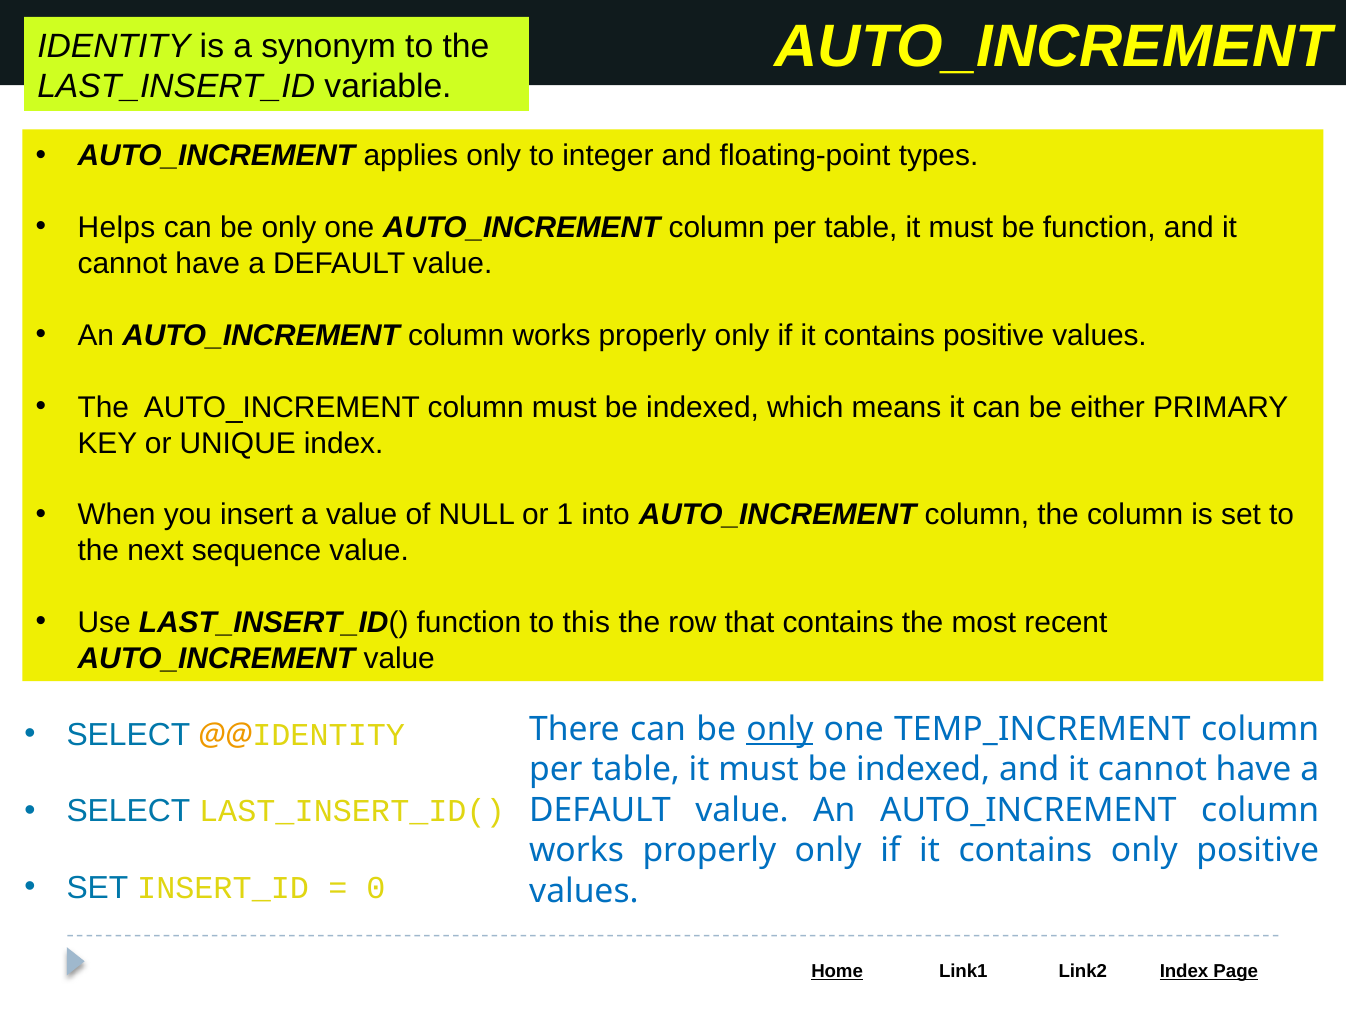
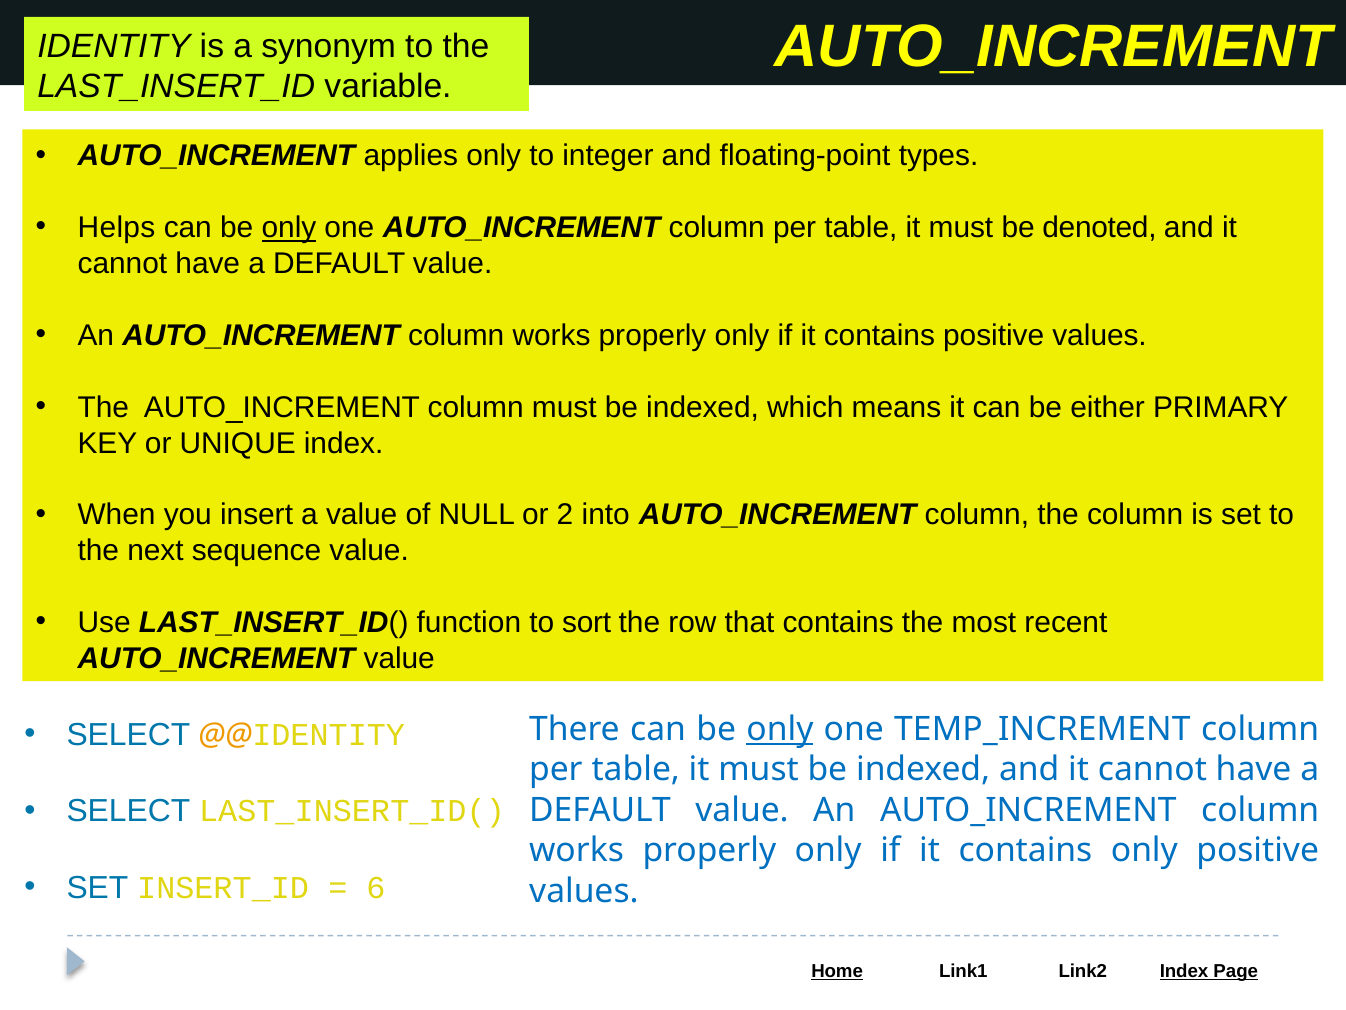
only at (289, 228) underline: none -> present
be function: function -> denoted
1: 1 -> 2
this: this -> sort
0: 0 -> 6
